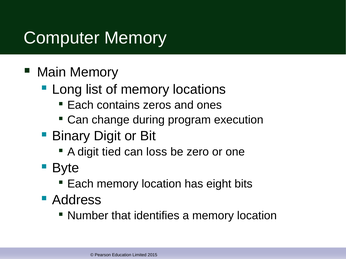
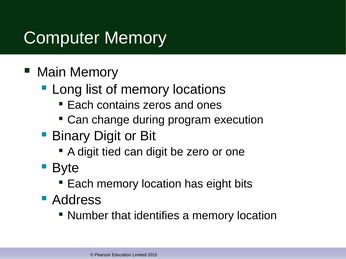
can loss: loss -> digit
